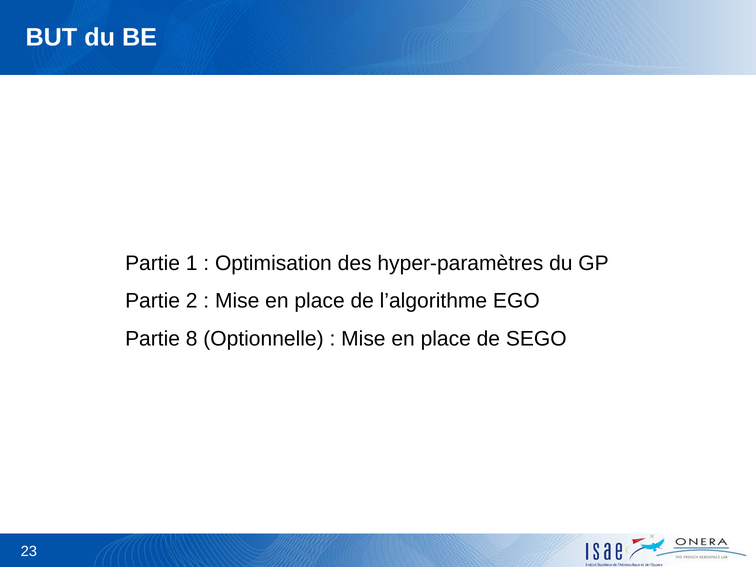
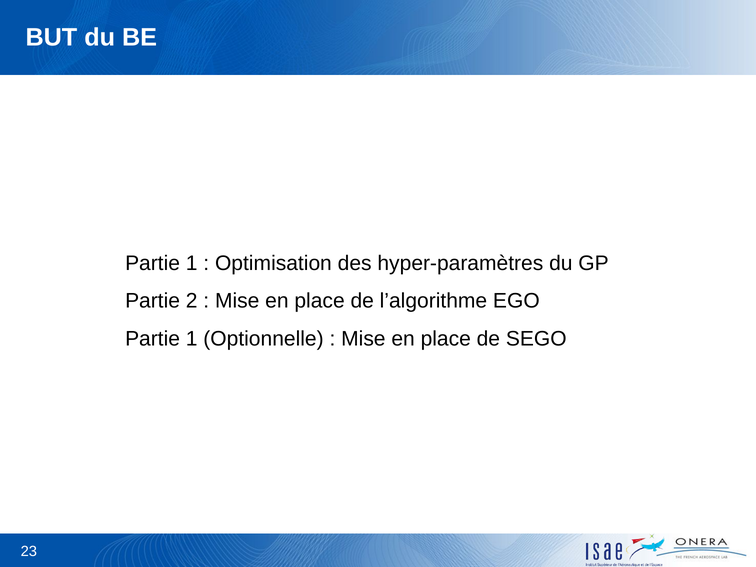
8 at (192, 339): 8 -> 1
